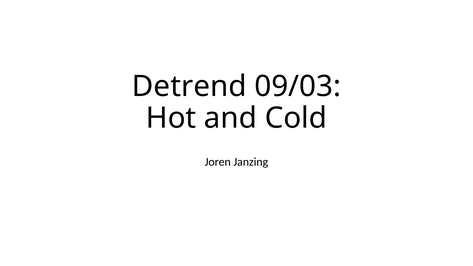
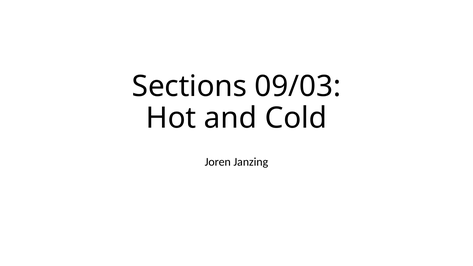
Detrend: Detrend -> Sections
